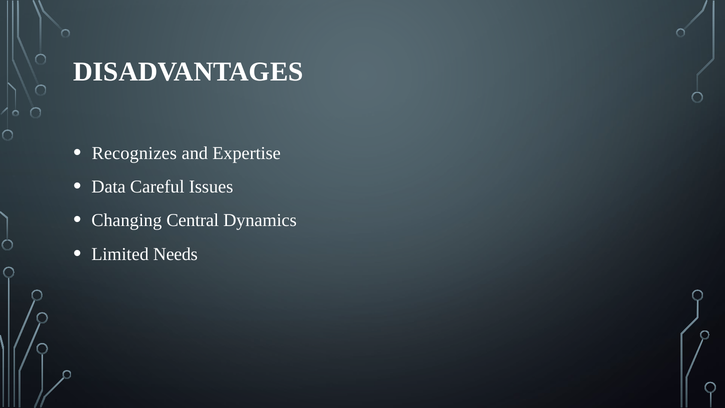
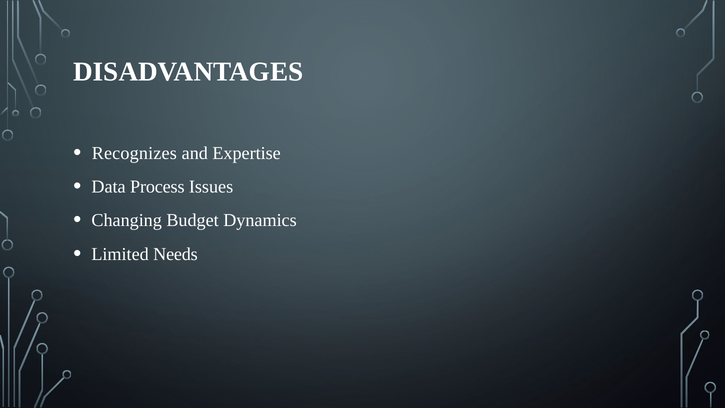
Careful: Careful -> Process
Central: Central -> Budget
